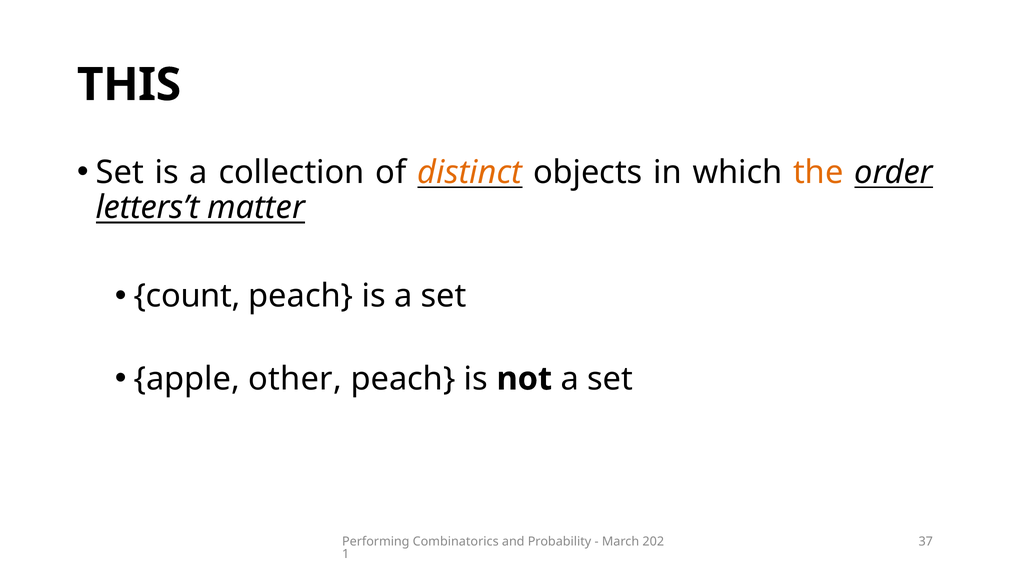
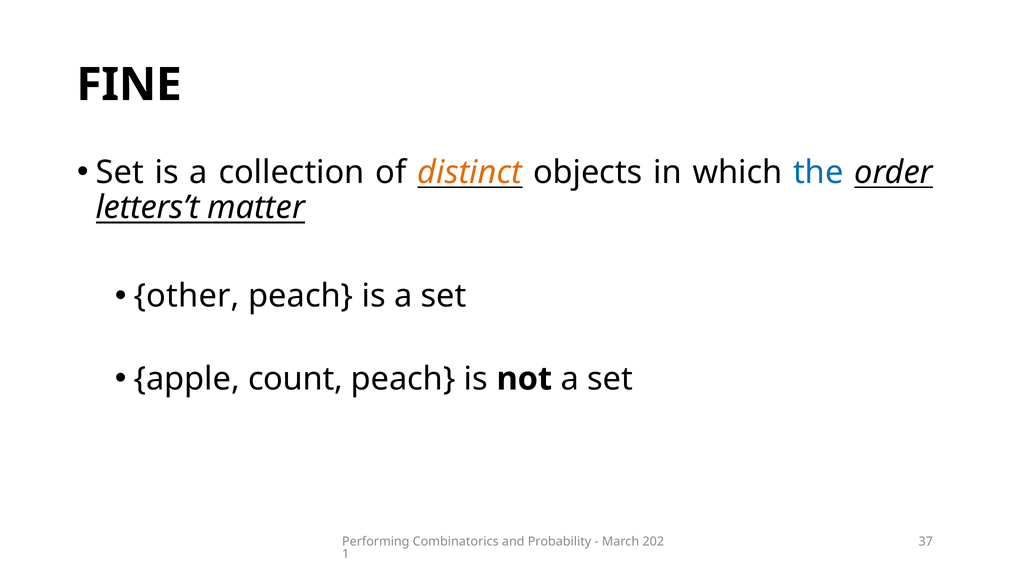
THIS: THIS -> FINE
the at (818, 172) colour: orange -> blue
count: count -> other
other: other -> count
